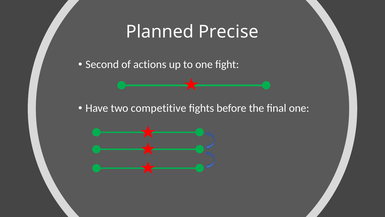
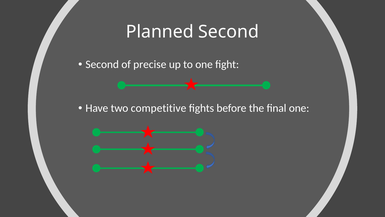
Planned Precise: Precise -> Second
actions: actions -> precise
